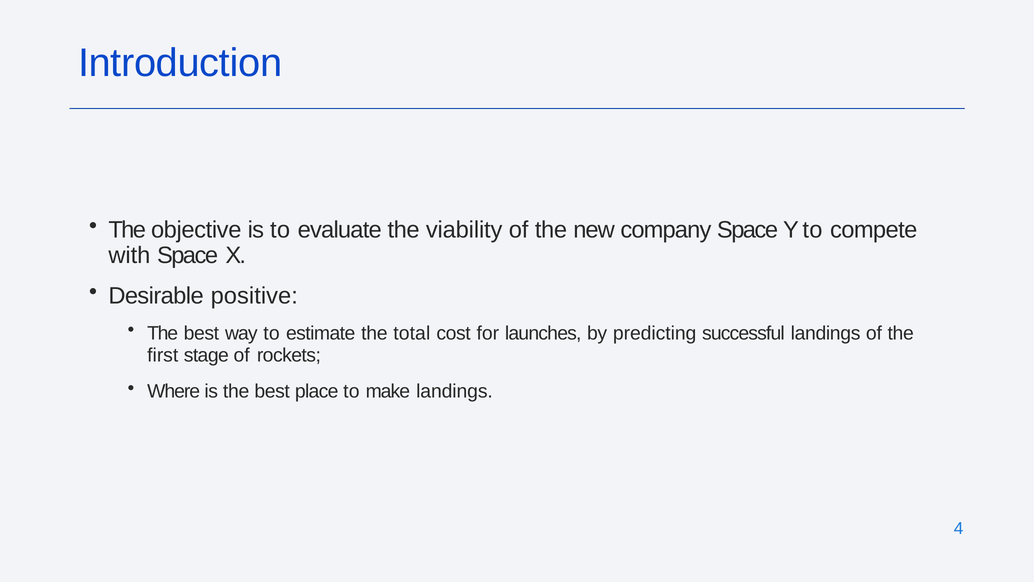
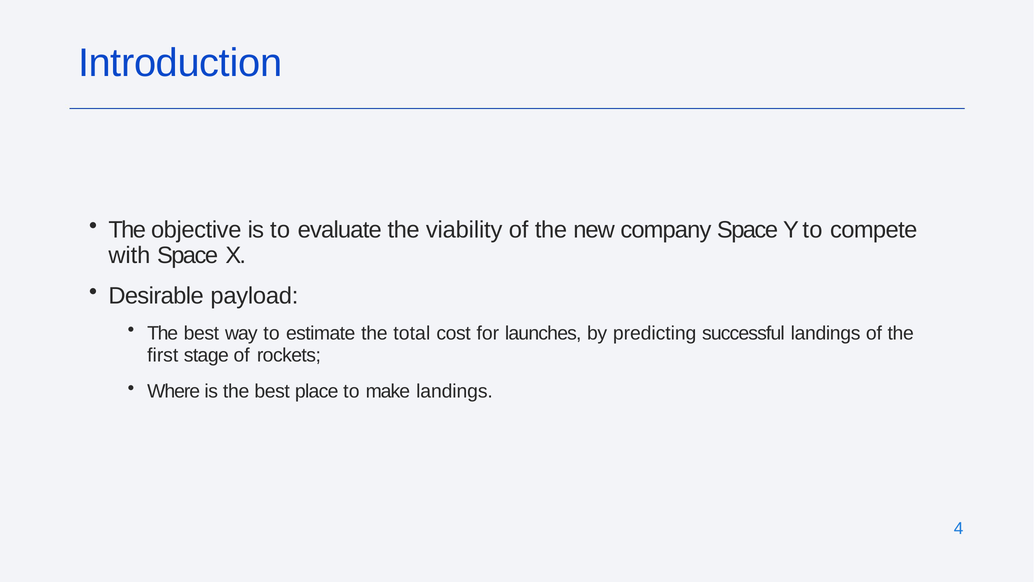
positive: positive -> payload
